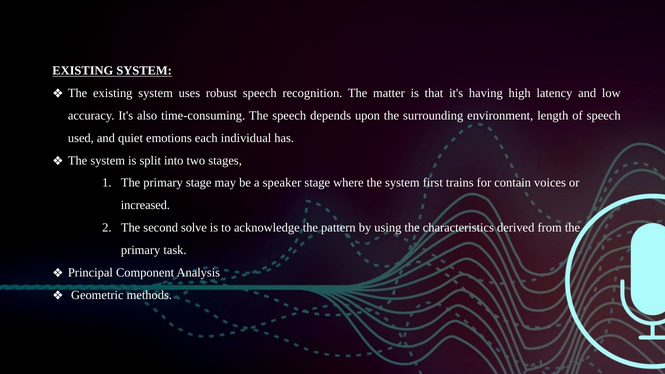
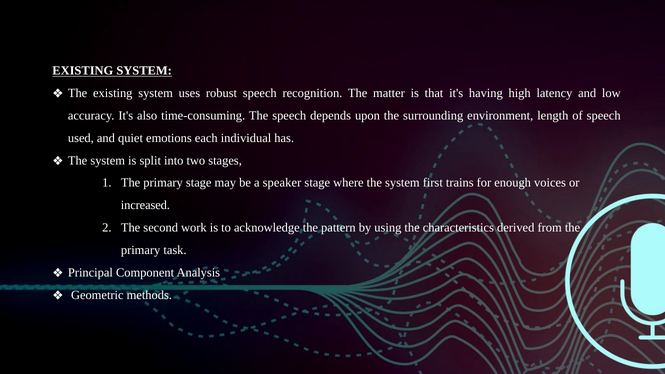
contain: contain -> enough
solve: solve -> work
